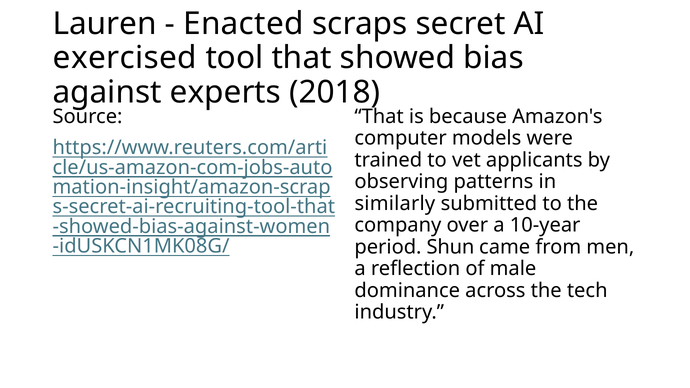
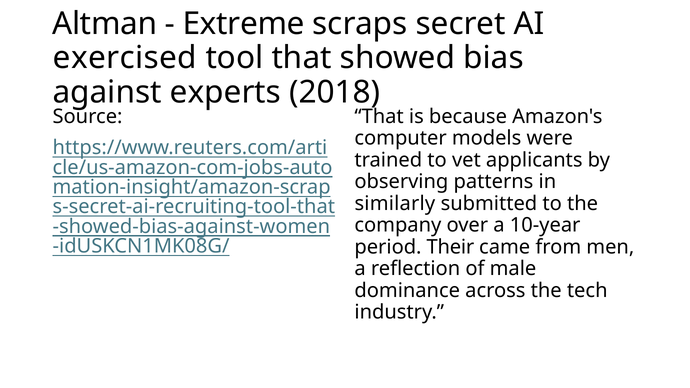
Lauren: Lauren -> Altman
Enacted: Enacted -> Extreme
Shun: Shun -> Their
